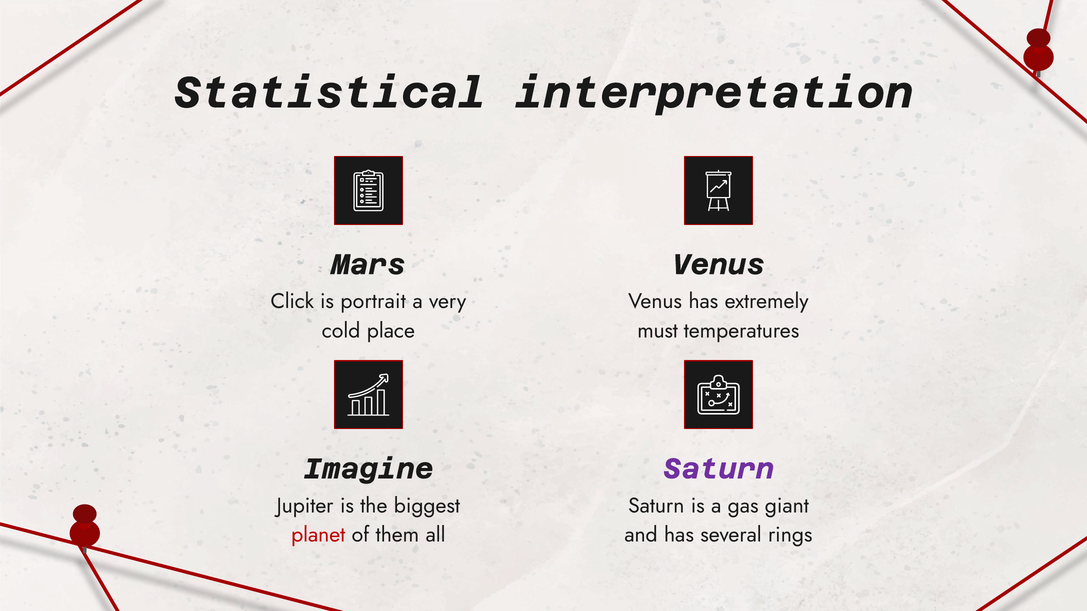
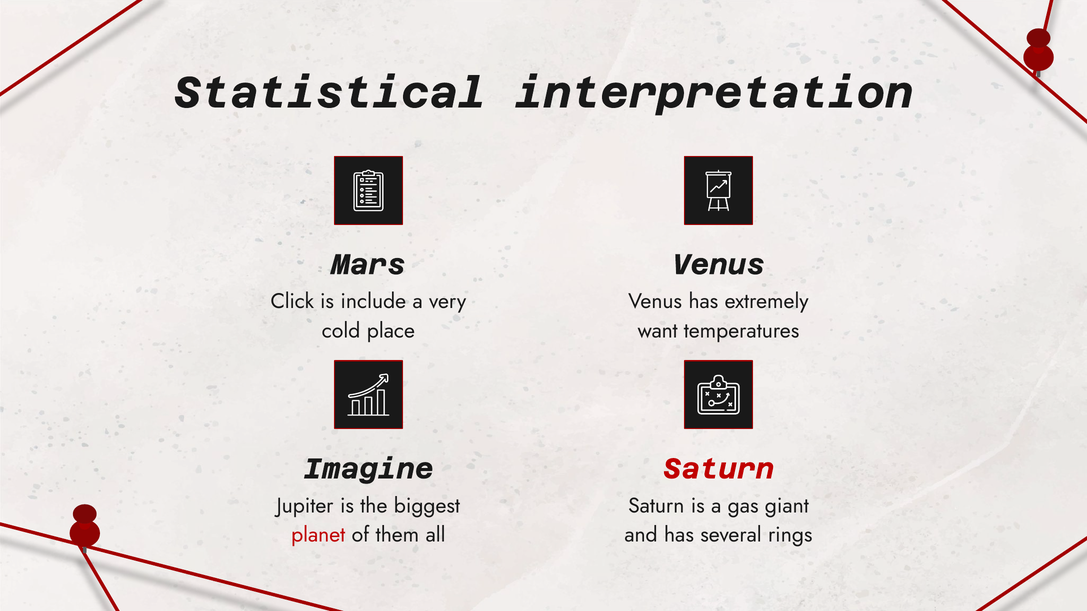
portrait: portrait -> include
must: must -> want
Saturn at (719, 469) colour: purple -> red
